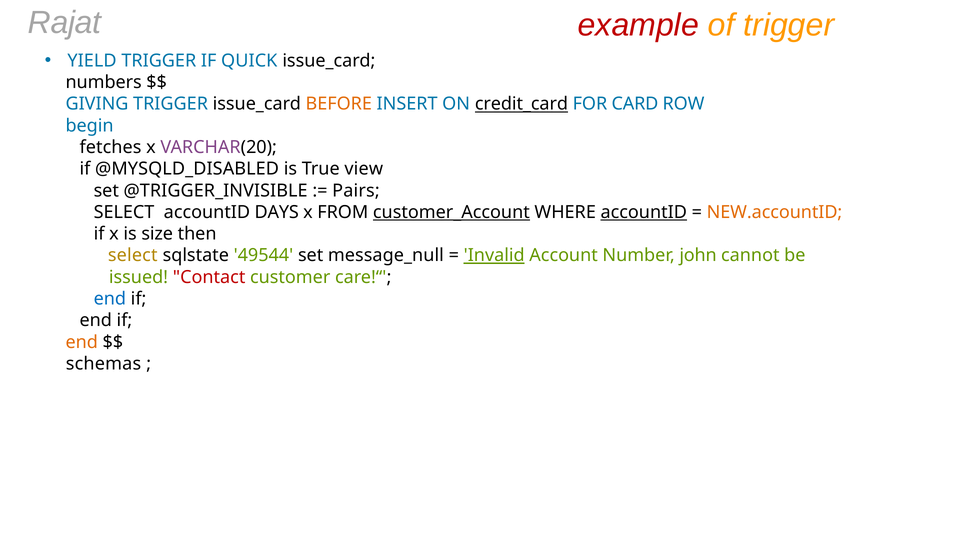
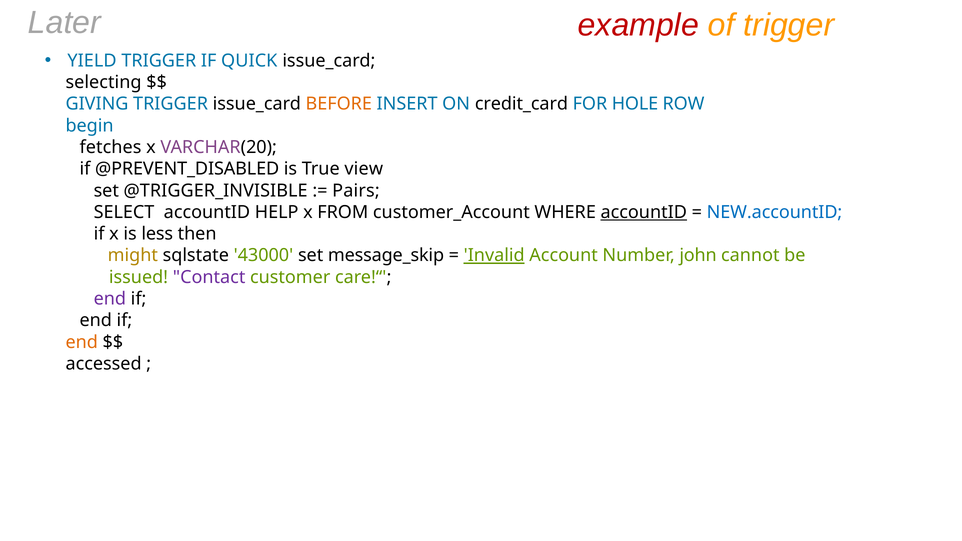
Rajat: Rajat -> Later
numbers: numbers -> selecting
credit_card underline: present -> none
CARD: CARD -> HOLE
@MYSQLD_DISABLED: @MYSQLD_DISABLED -> @PREVENT_DISABLED
DAYS: DAYS -> HELP
customer_Account underline: present -> none
NEW.accountID colour: orange -> blue
size: size -> less
select at (133, 256): select -> might
49544: 49544 -> 43000
message_null: message_null -> message_skip
Contact colour: red -> purple
end at (110, 299) colour: blue -> purple
schemas: schemas -> accessed
